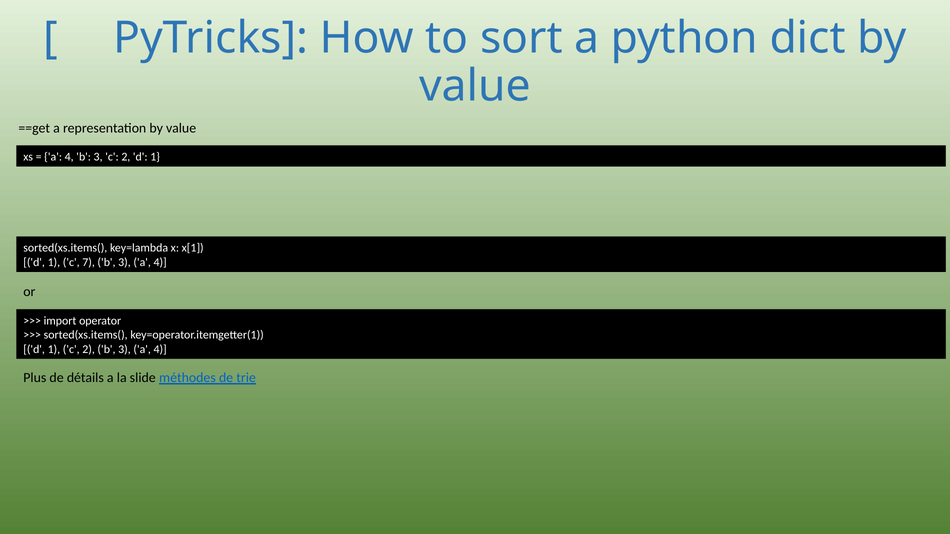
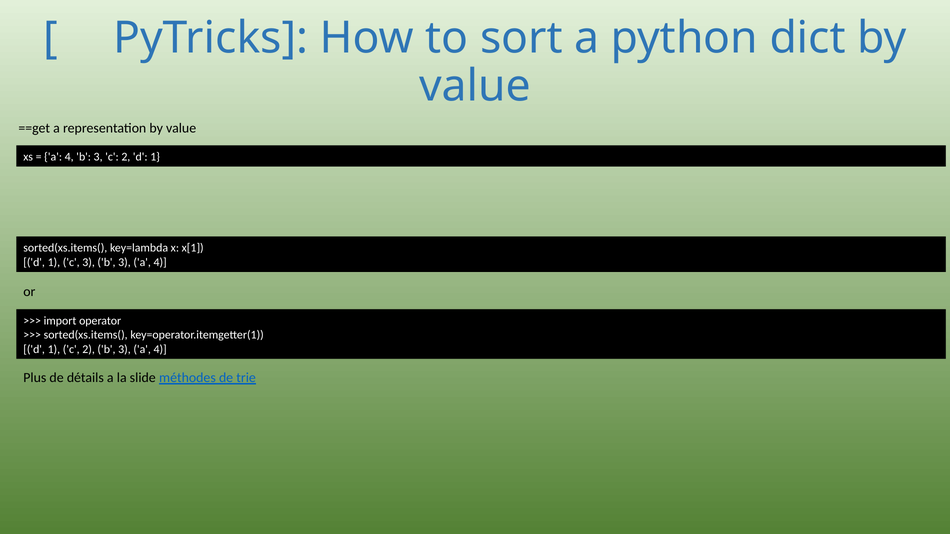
c 7: 7 -> 3
